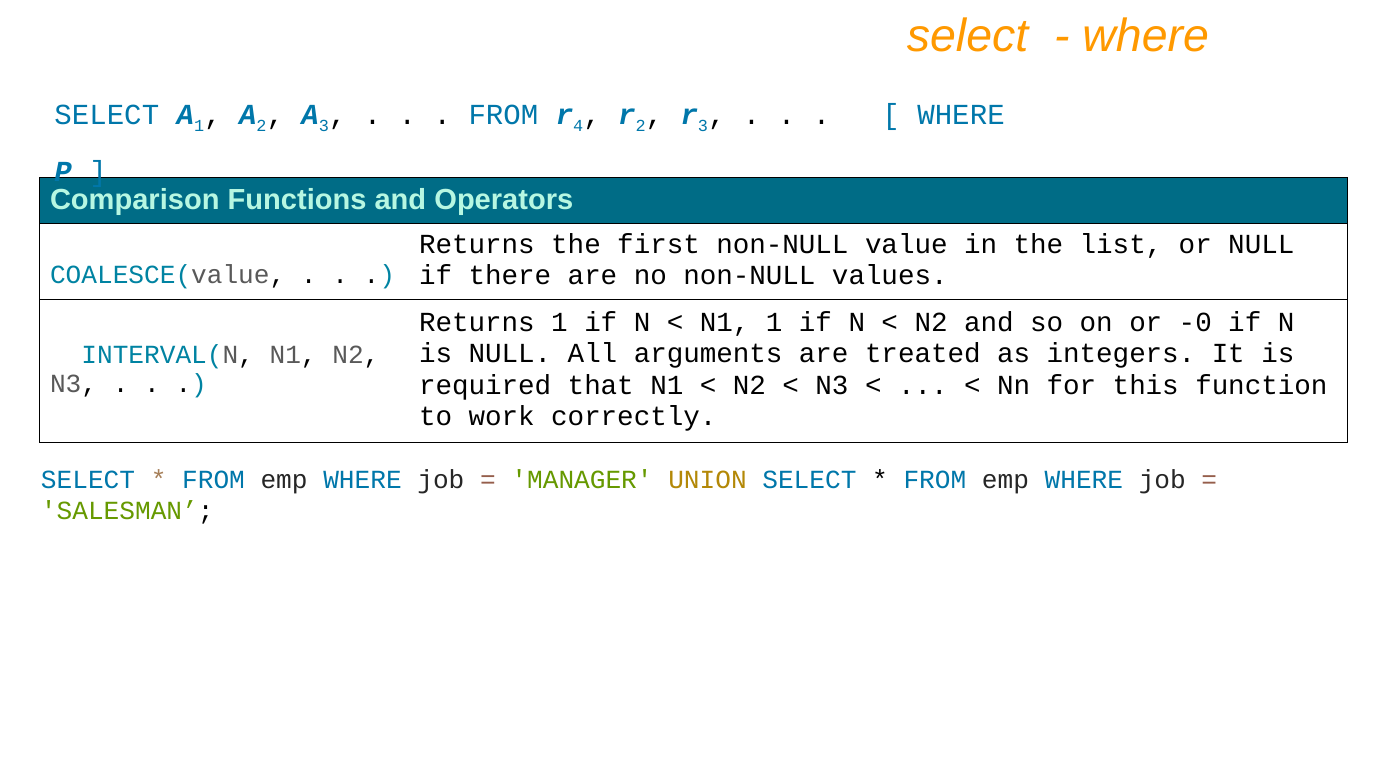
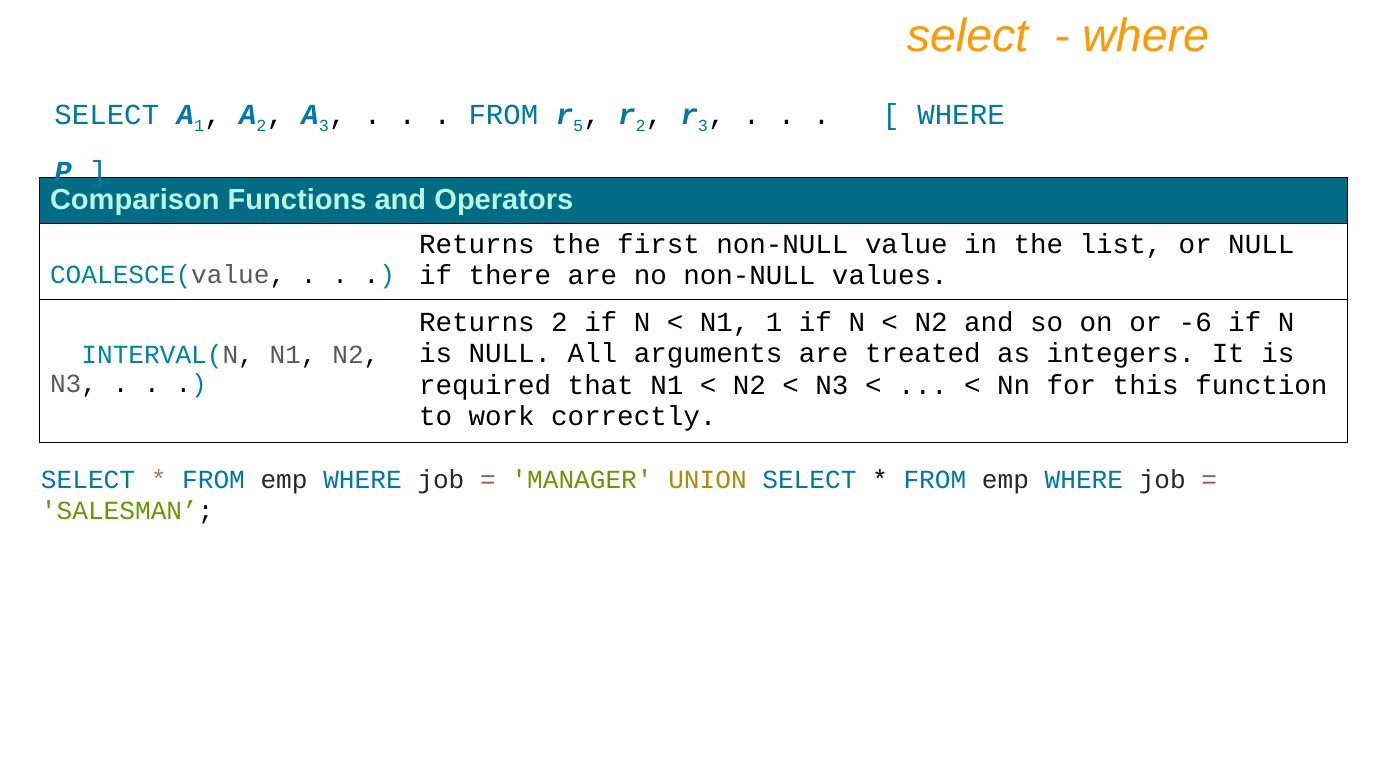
4: 4 -> 5
Returns 1: 1 -> 2
-0: -0 -> -6
